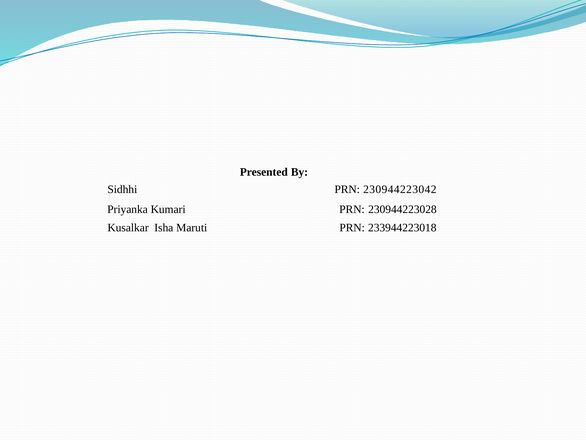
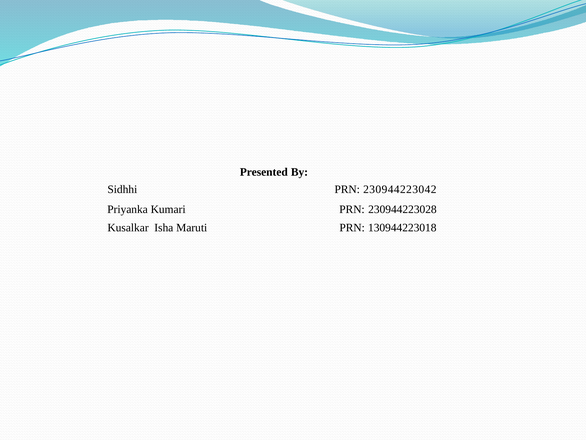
233944223018: 233944223018 -> 130944223018
